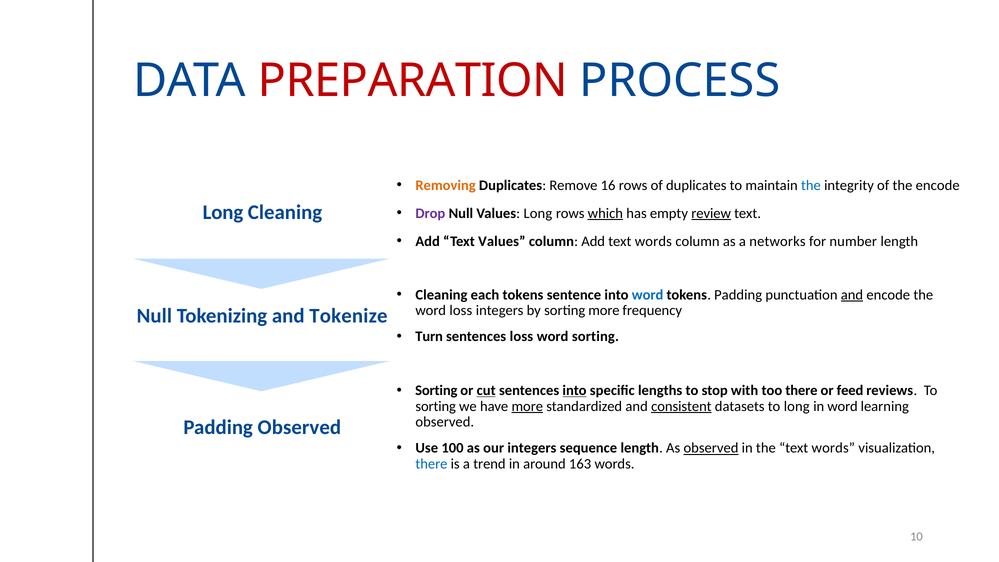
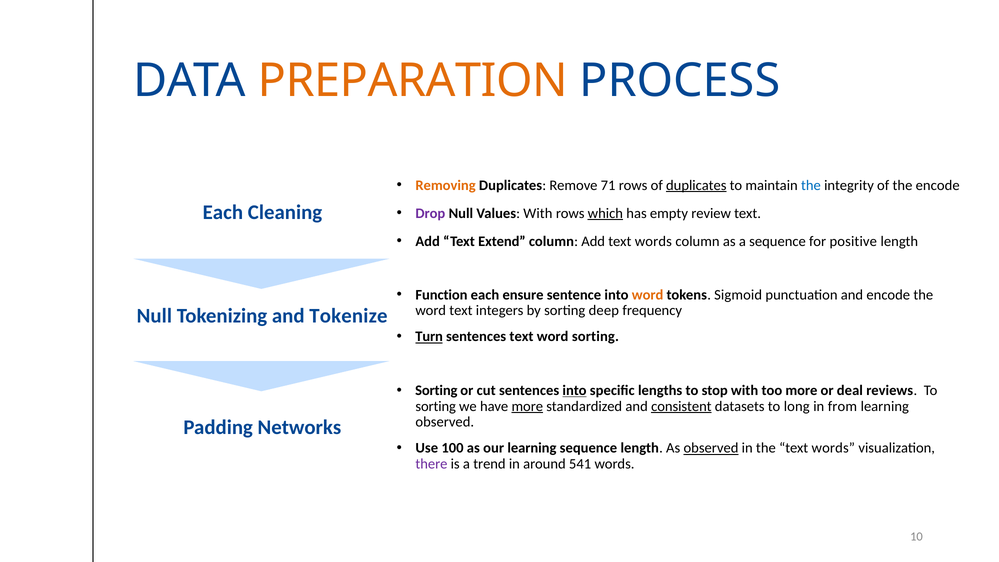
PREPARATION colour: red -> orange
16: 16 -> 71
duplicates at (696, 185) underline: none -> present
Long at (223, 212): Long -> Each
Values Long: Long -> With
review underline: present -> none
Text Values: Values -> Extend
a networks: networks -> sequence
number: number -> positive
Cleaning at (441, 295): Cleaning -> Function
each tokens: tokens -> ensure
word at (648, 295) colour: blue -> orange
tokens Padding: Padding -> Sigmoid
and at (852, 295) underline: present -> none
word loss: loss -> text
sorting more: more -> deep
Turn underline: none -> present
sentences loss: loss -> text
cut underline: present -> none
too there: there -> more
feed: feed -> deal
in word: word -> from
Padding Observed: Observed -> Networks
our integers: integers -> learning
there at (431, 464) colour: blue -> purple
163: 163 -> 541
